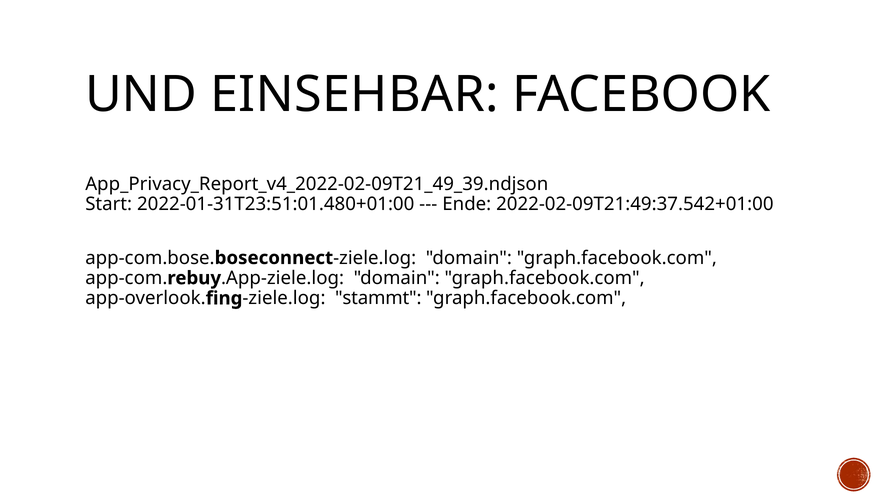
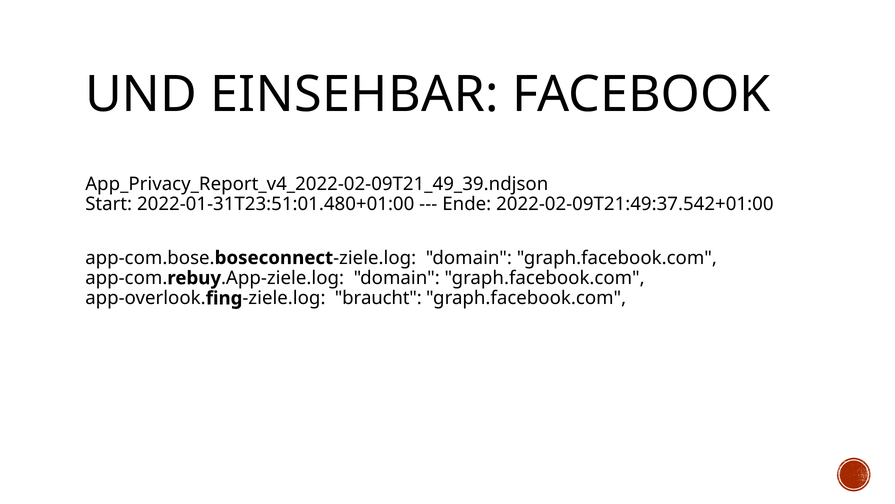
stammt: stammt -> braucht
